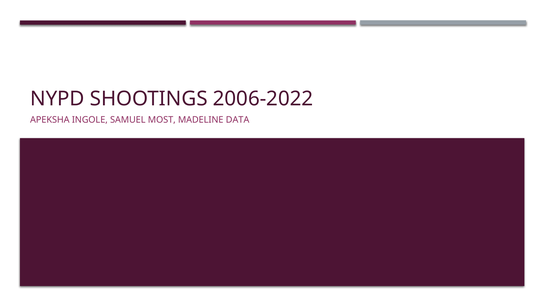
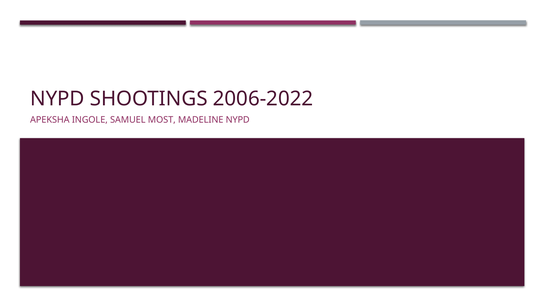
MADELINE DATA: DATA -> NYPD
